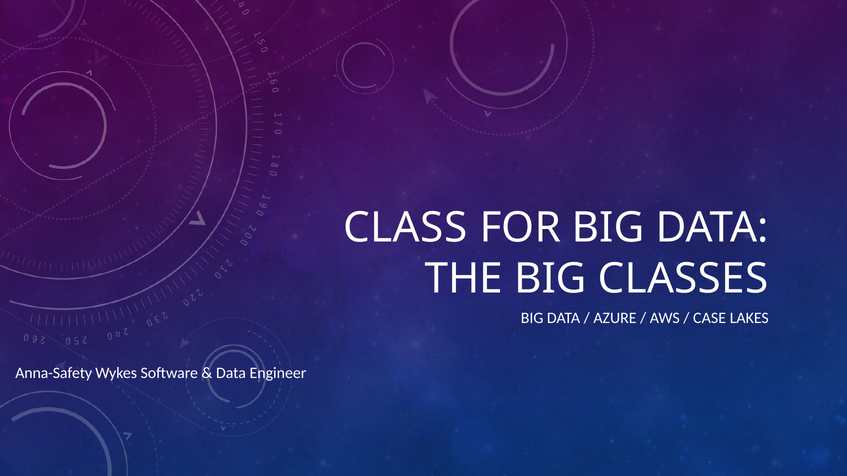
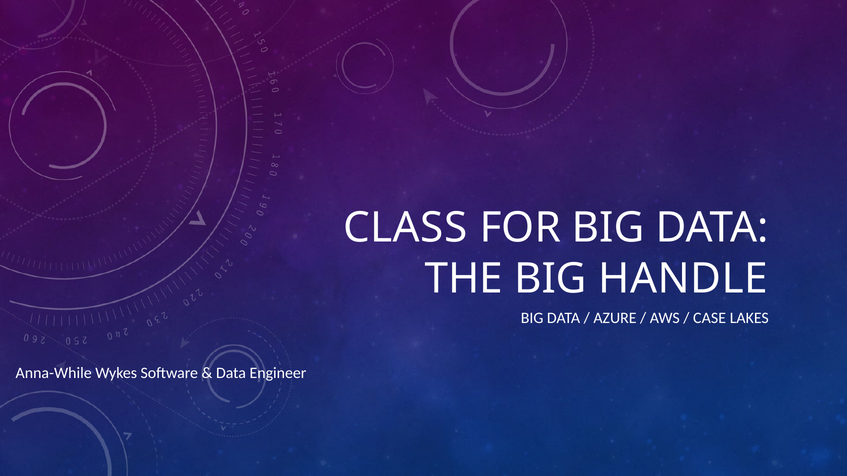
CLASSES: CLASSES -> HANDLE
Anna-Safety: Anna-Safety -> Anna-While
